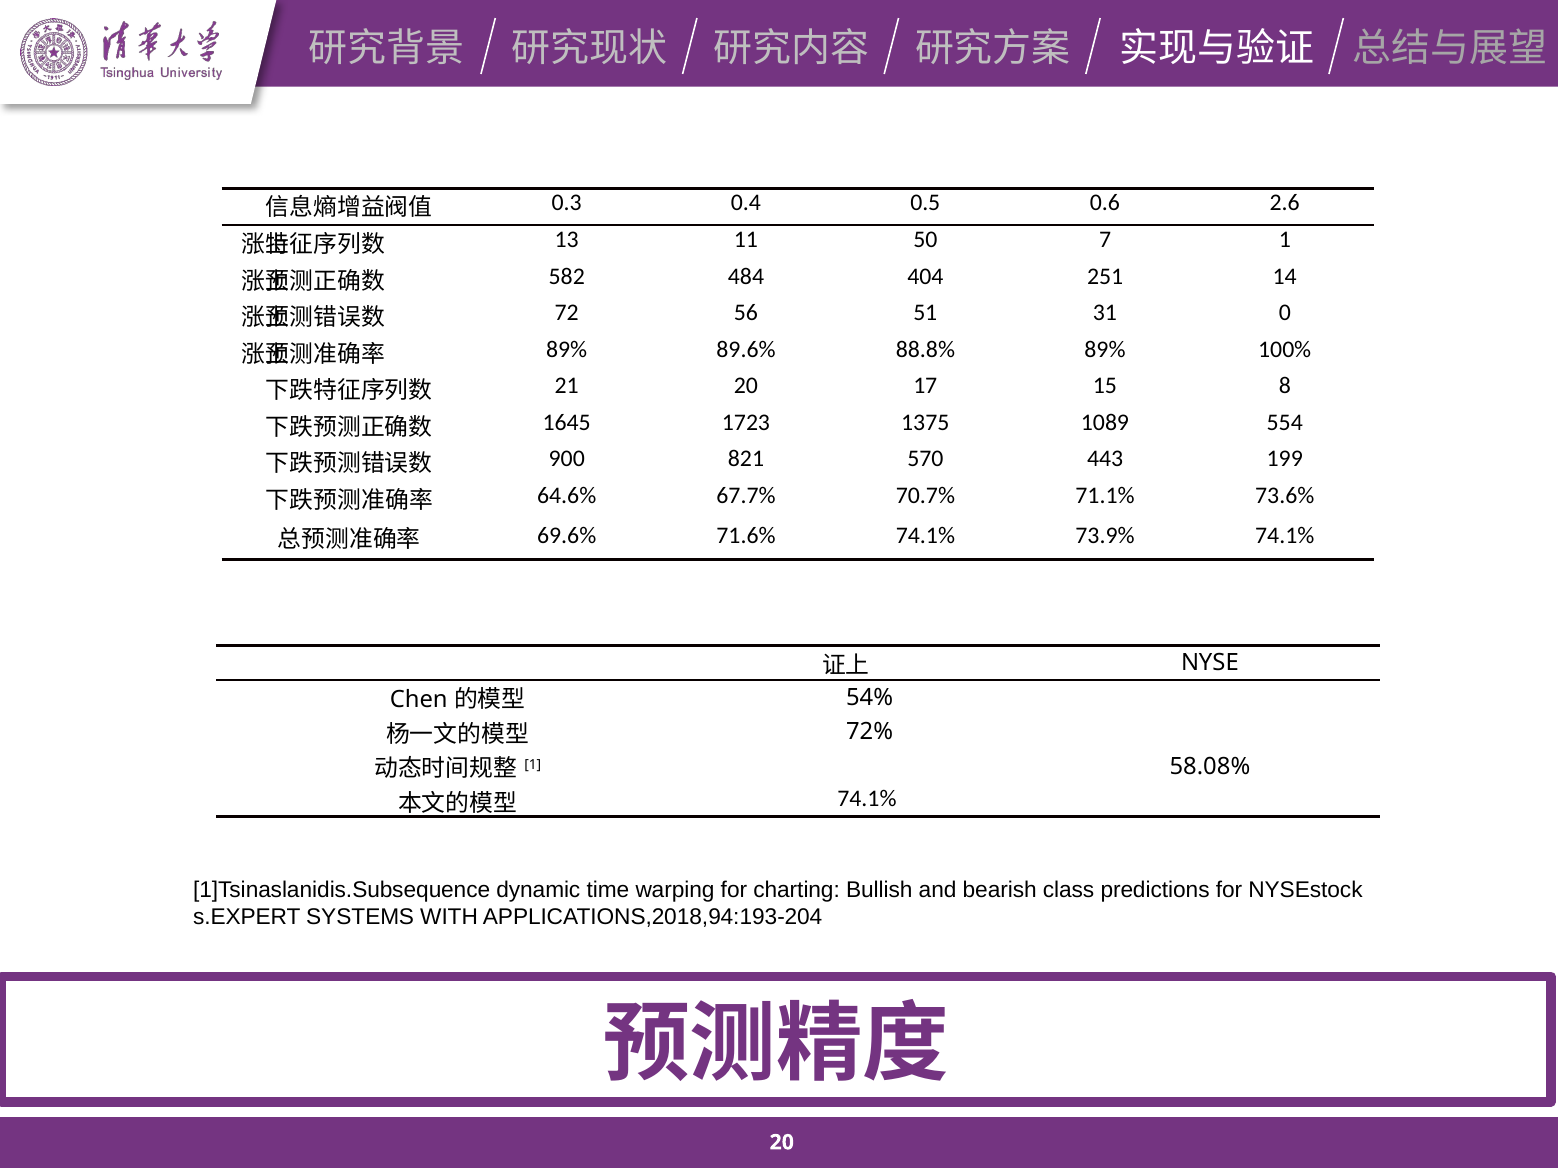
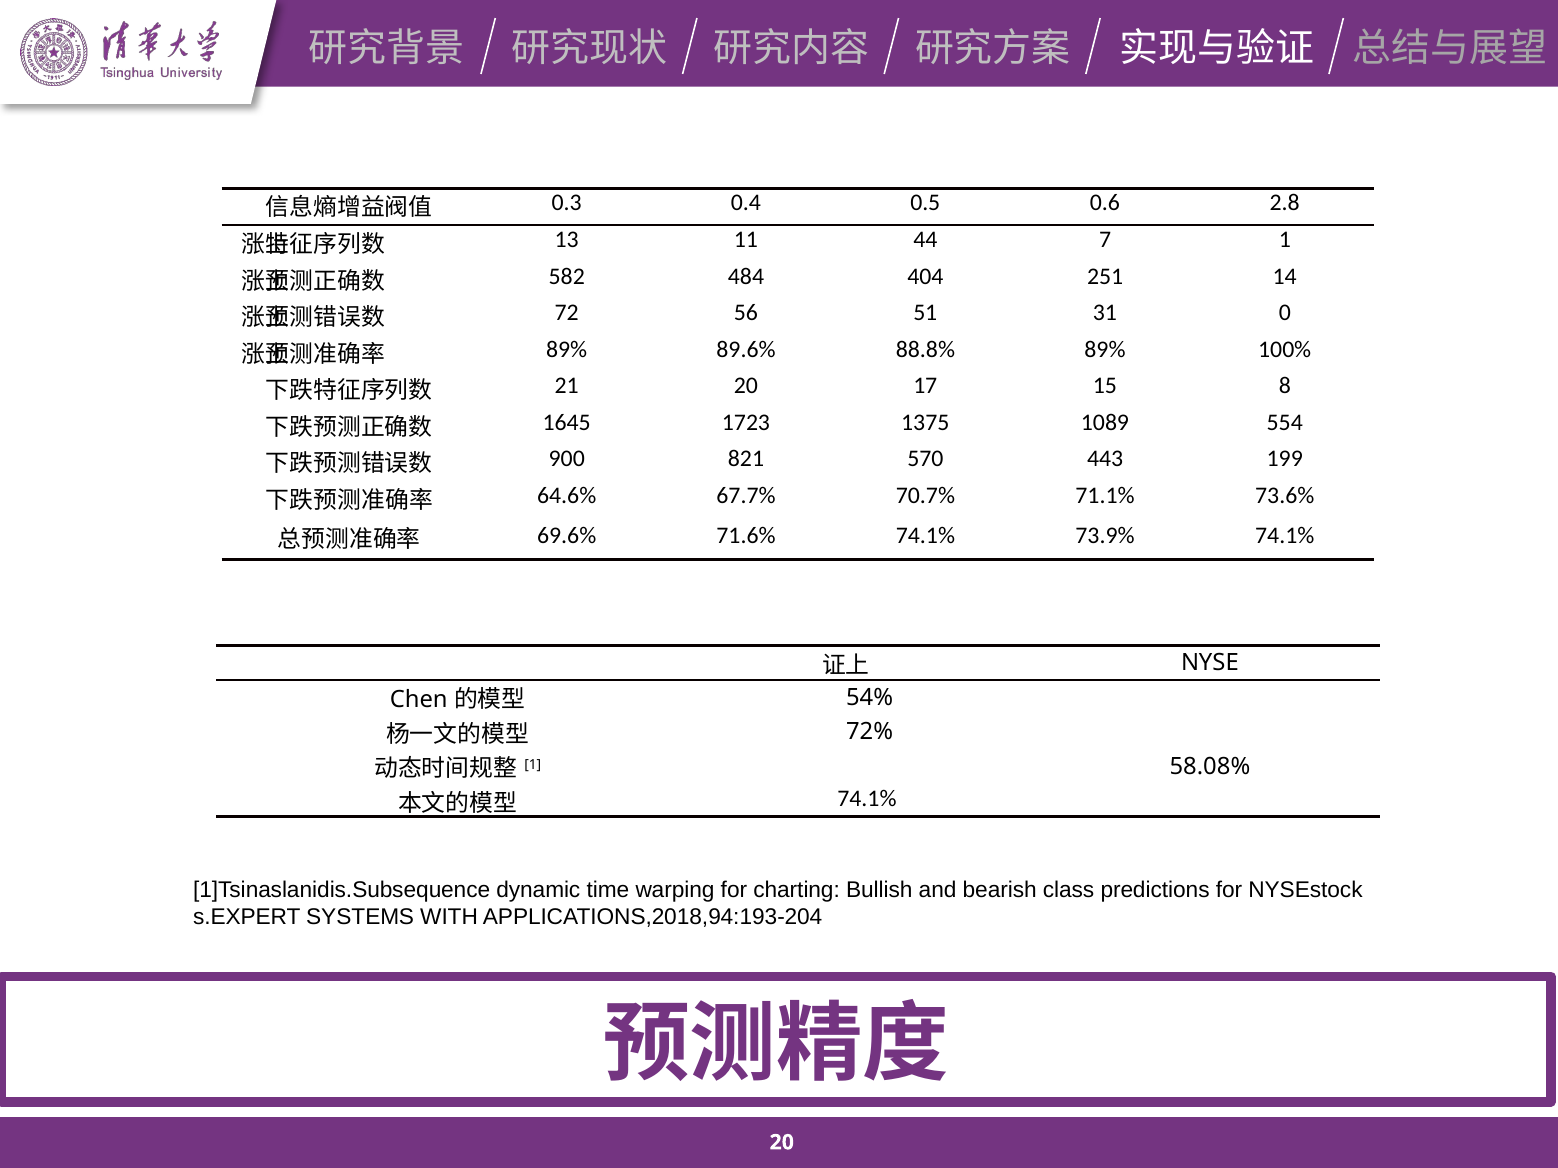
2.6: 2.6 -> 2.8
50: 50 -> 44
